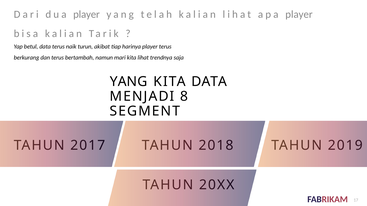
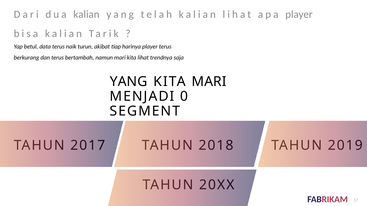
dua player: player -> kalian
KITA DATA: DATA -> MARI
8: 8 -> 0
